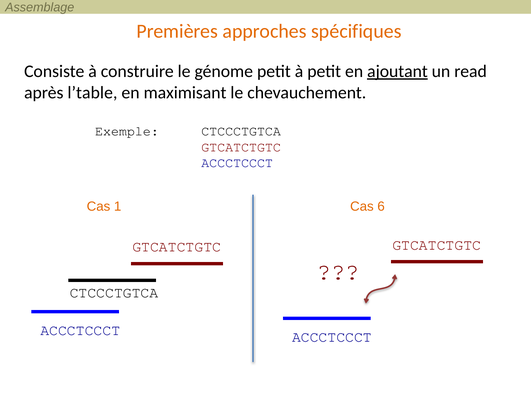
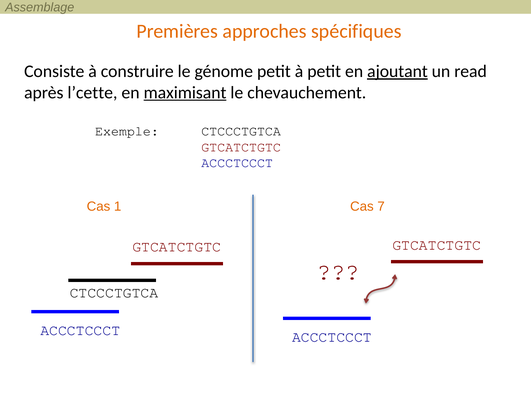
l’table: l’table -> l’cette
maximisant underline: none -> present
6: 6 -> 7
